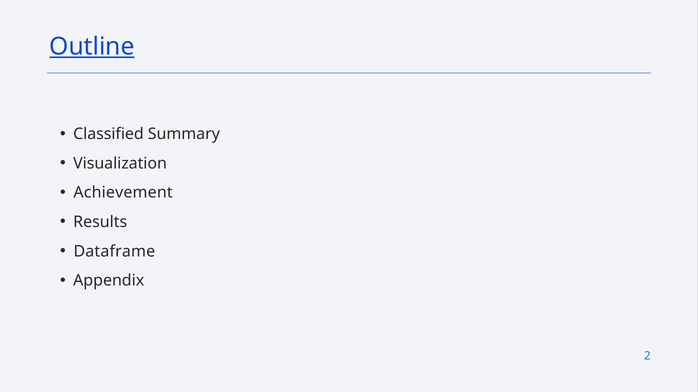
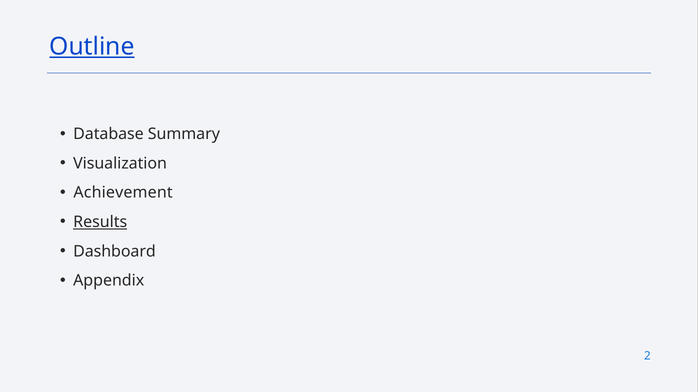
Classified: Classified -> Database
Results underline: none -> present
Dataframe: Dataframe -> Dashboard
